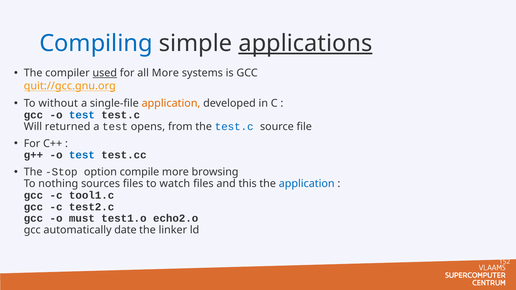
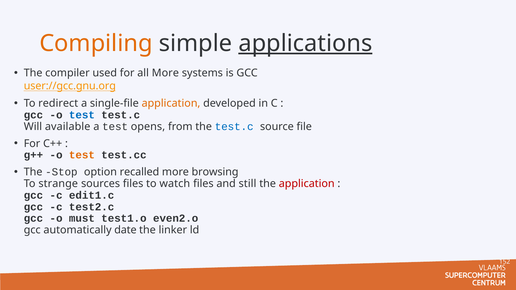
Compiling colour: blue -> orange
used underline: present -> none
quit://gcc.gnu.org: quit://gcc.gnu.org -> user://gcc.gnu.org
without: without -> redirect
returned: returned -> available
test at (82, 155) colour: blue -> orange
compile: compile -> recalled
nothing: nothing -> strange
this: this -> still
application at (307, 184) colour: blue -> red
tool1.c: tool1.c -> edit1.c
echo2.o: echo2.o -> even2.o
